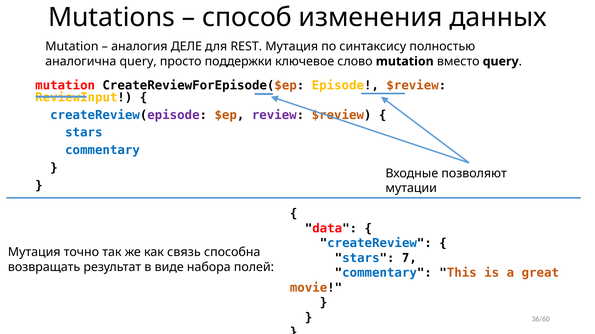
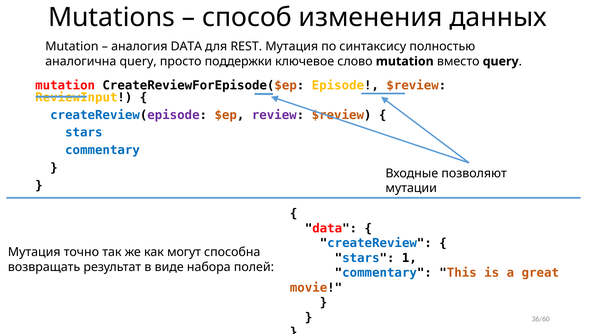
аналогия ДЕЛЕ: ДЕЛЕ -> DATA
связь: связь -> могут
7: 7 -> 1
